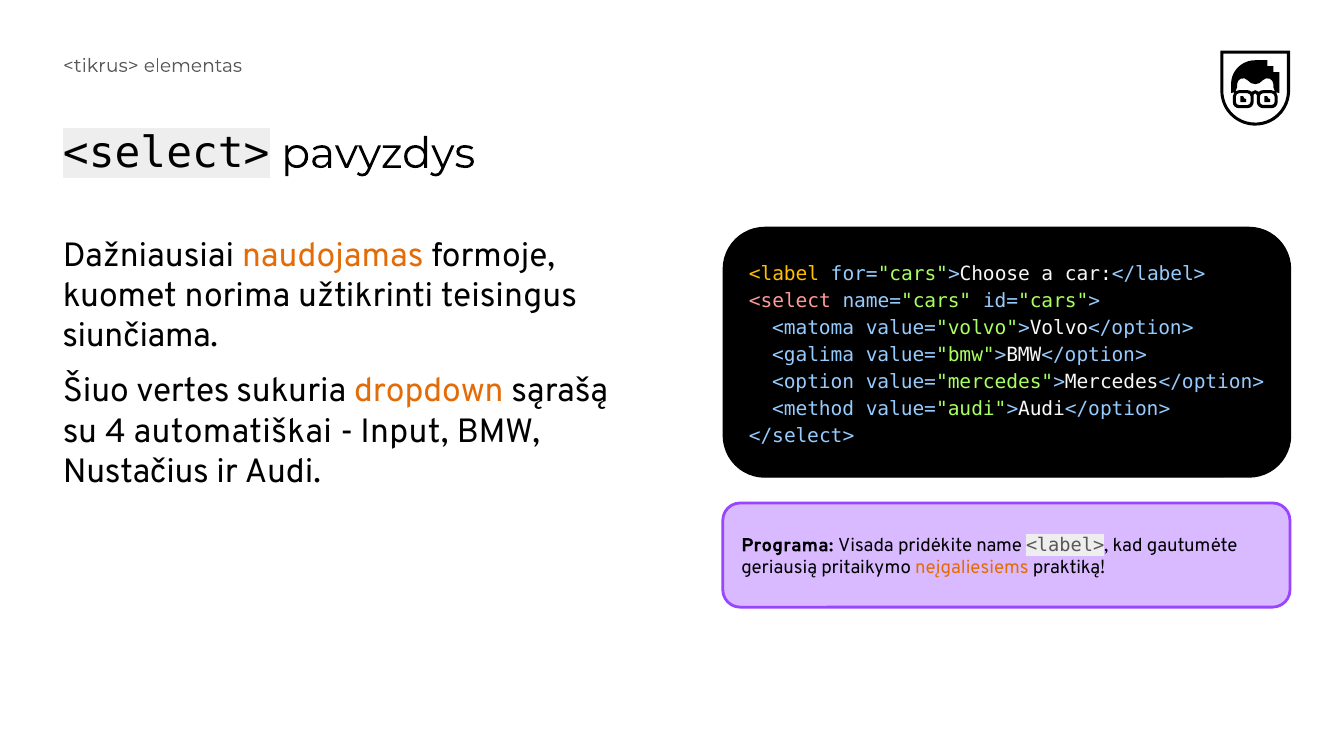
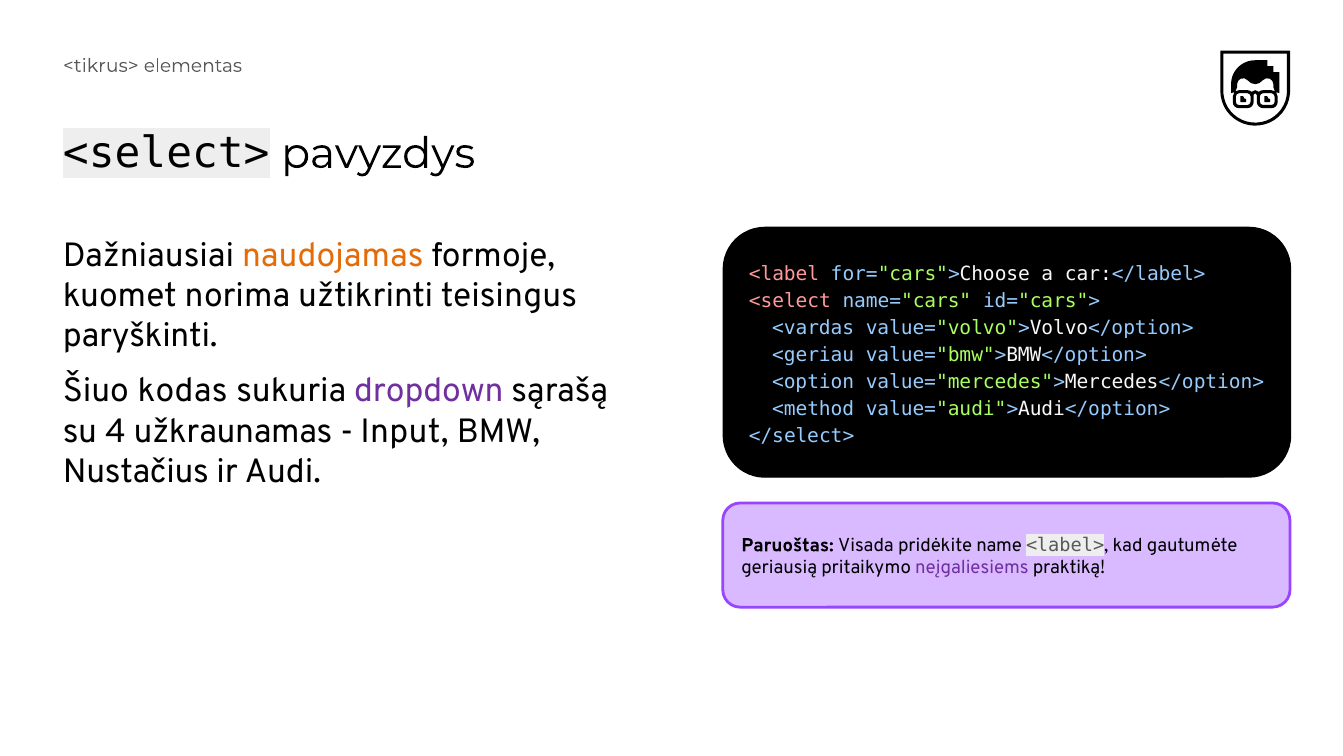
<label colour: yellow -> pink
<matoma: <matoma -> <vardas
siunčiama: siunčiama -> paryškinti
<galima: <galima -> <geriau
vertes: vertes -> kodas
dropdown colour: orange -> purple
automatiškai: automatiškai -> užkraunamas
Programa: Programa -> Paruoštas
neįgaliesiems colour: orange -> purple
